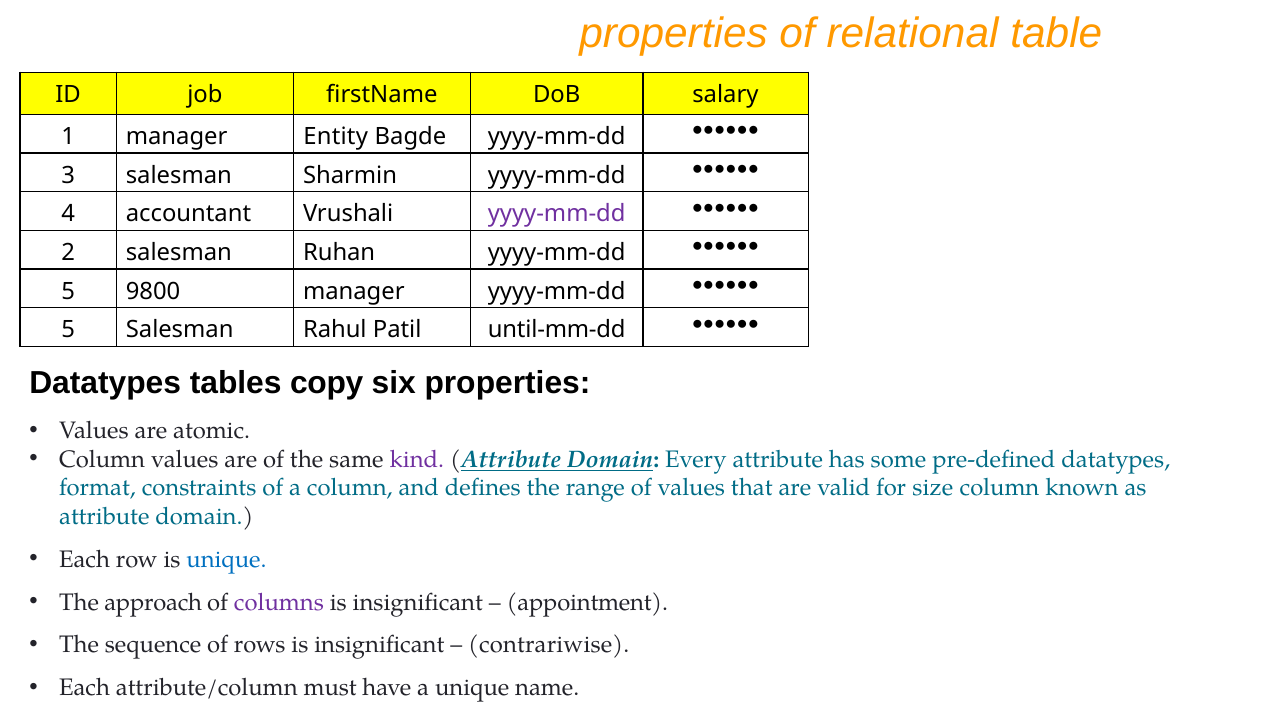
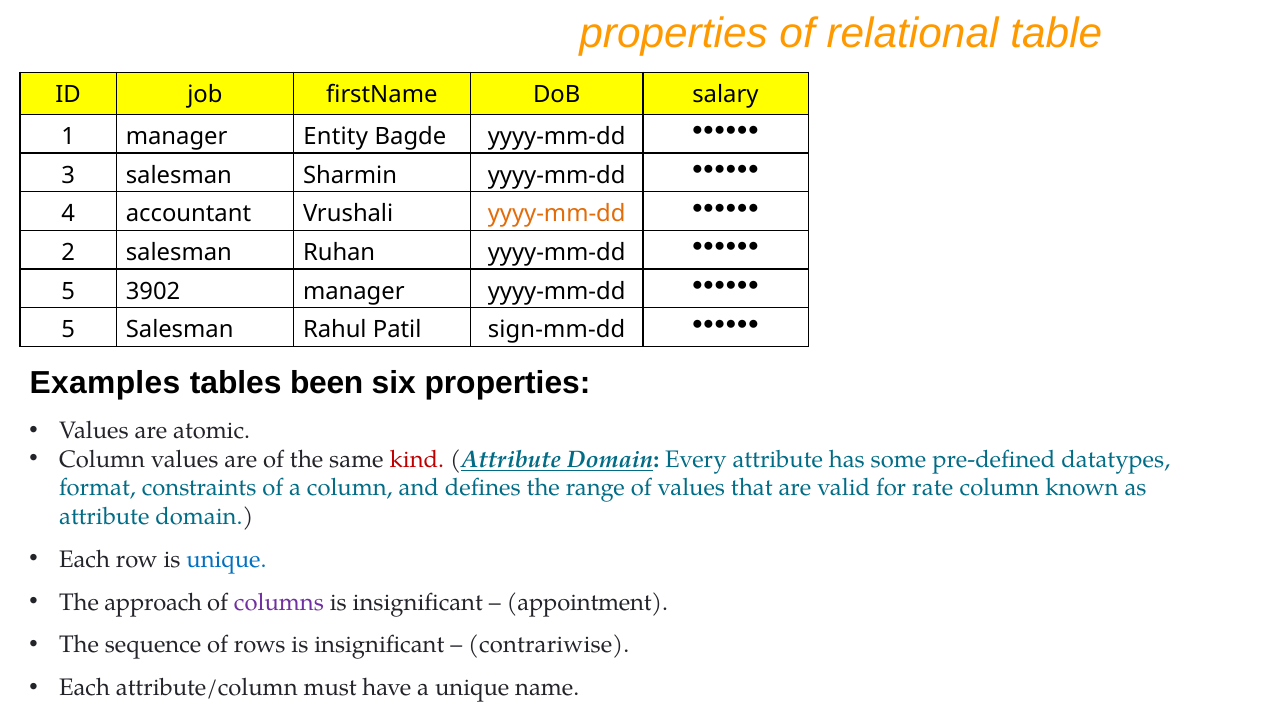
yyyy-mm-dd at (557, 214) colour: purple -> orange
9800: 9800 -> 3902
until-mm-dd: until-mm-dd -> sign-mm-dd
Datatypes at (105, 383): Datatypes -> Examples
copy: copy -> been
kind colour: purple -> red
size: size -> rate
